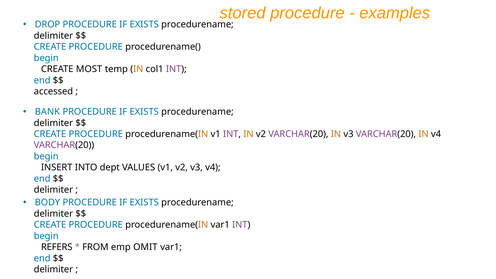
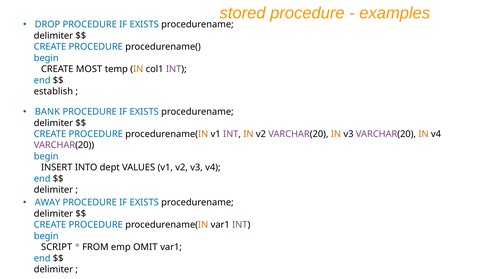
accessed: accessed -> establish
BODY: BODY -> AWAY
REFERS: REFERS -> SCRIPT
